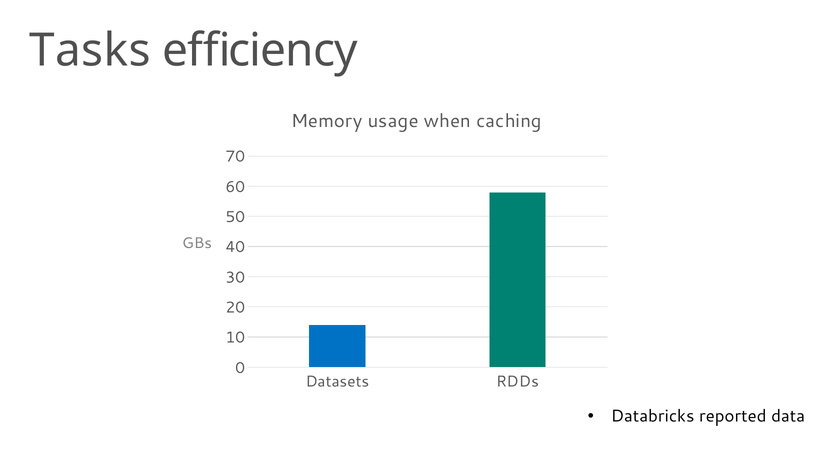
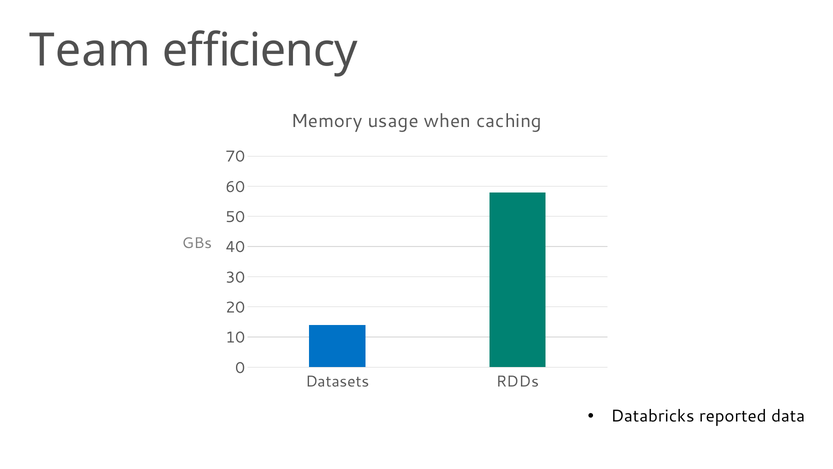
Tasks: Tasks -> Team
